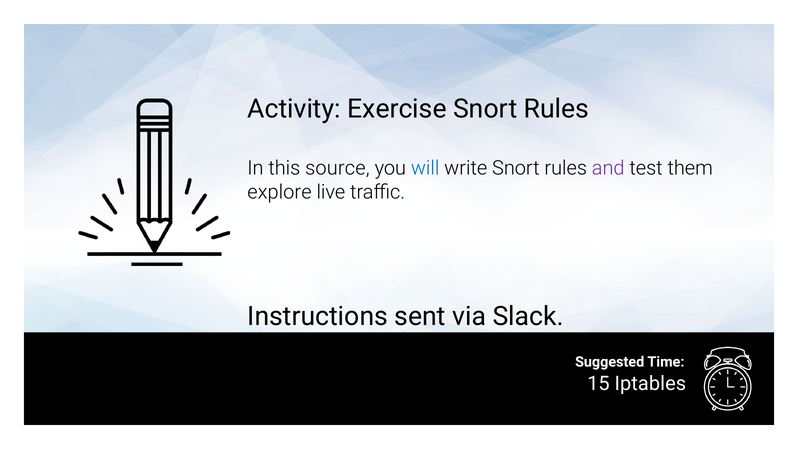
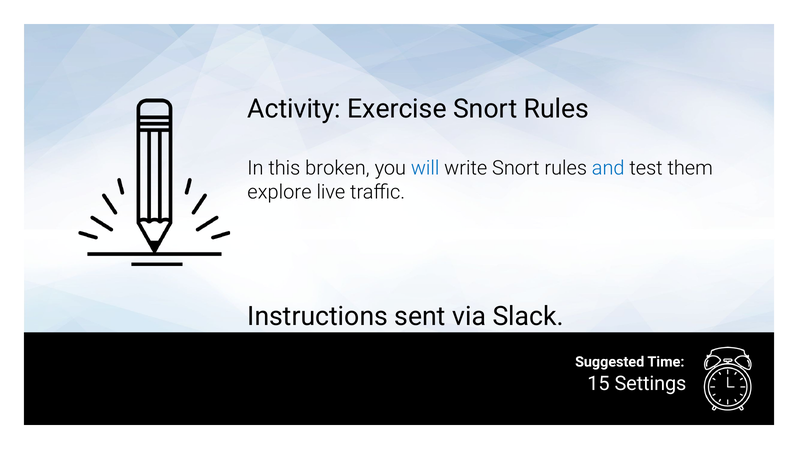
source: source -> broken
and colour: purple -> blue
Iptables: Iptables -> Settings
